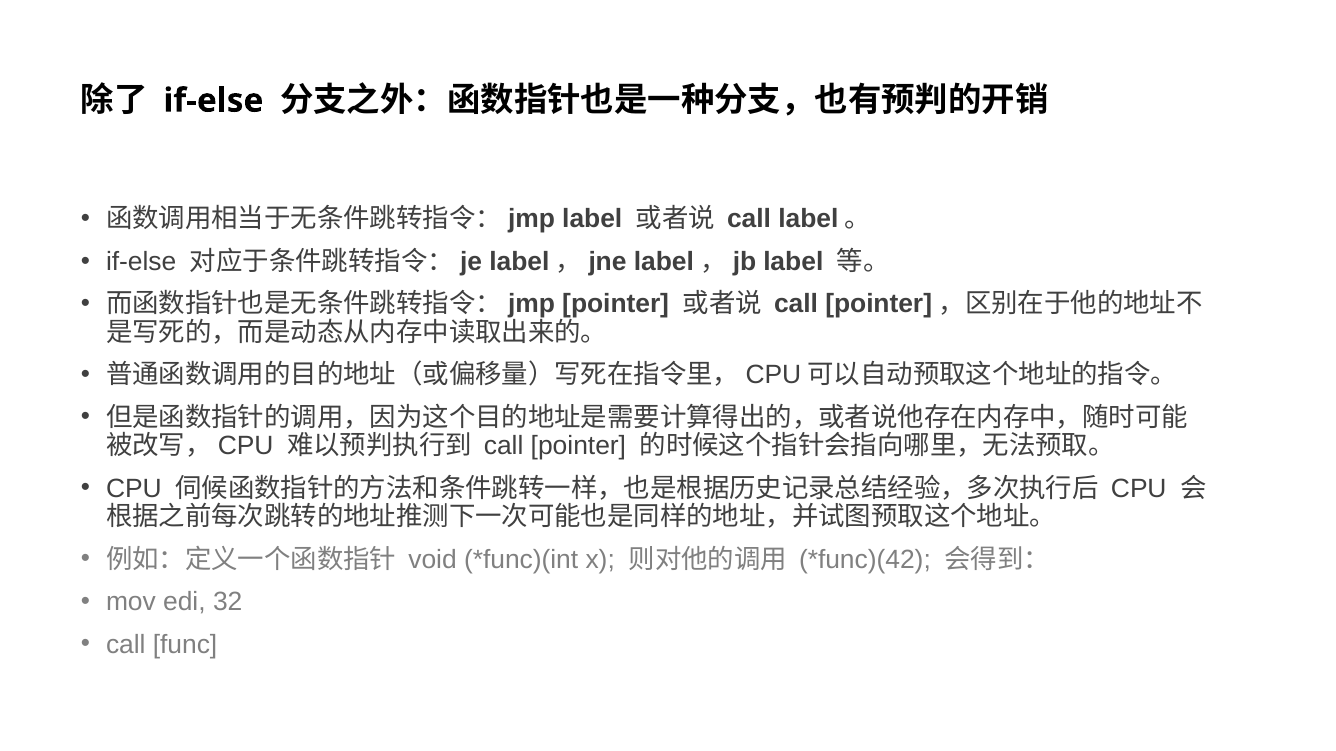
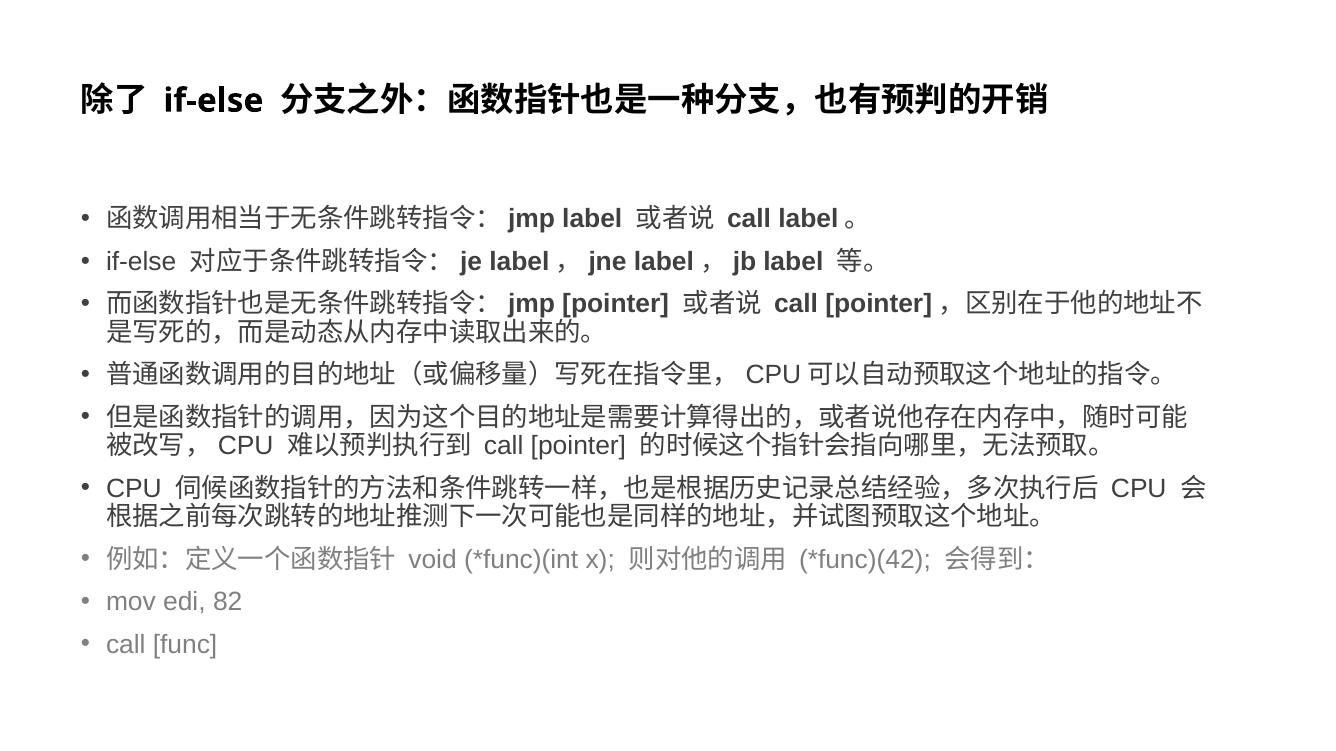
32: 32 -> 82
